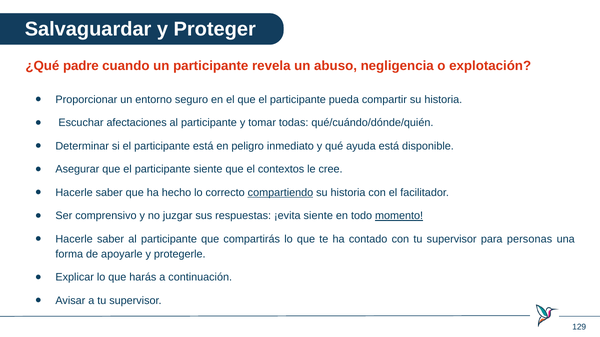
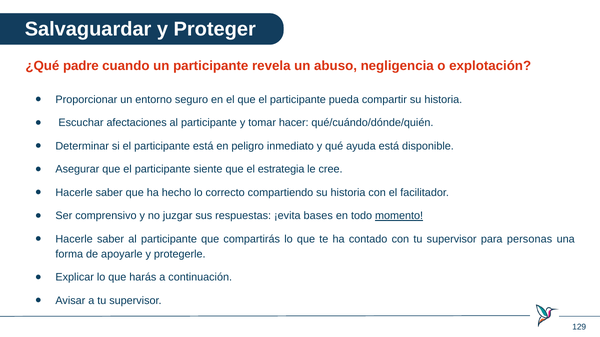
todas: todas -> hacer
contextos: contextos -> estrategia
compartiendo underline: present -> none
¡evita siente: siente -> bases
